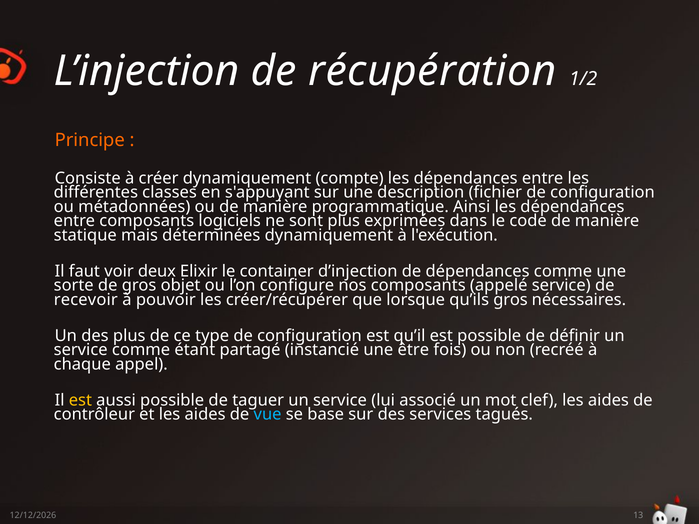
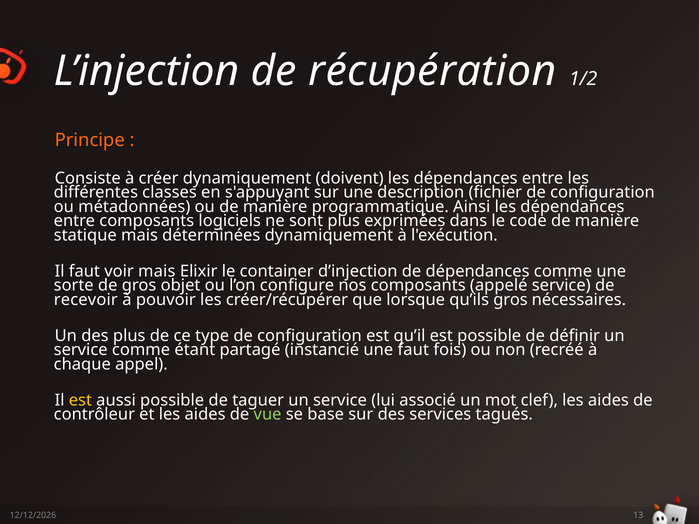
compte: compte -> doivent
voir deux: deux -> mais
une être: être -> faut
vue colour: light blue -> light green
